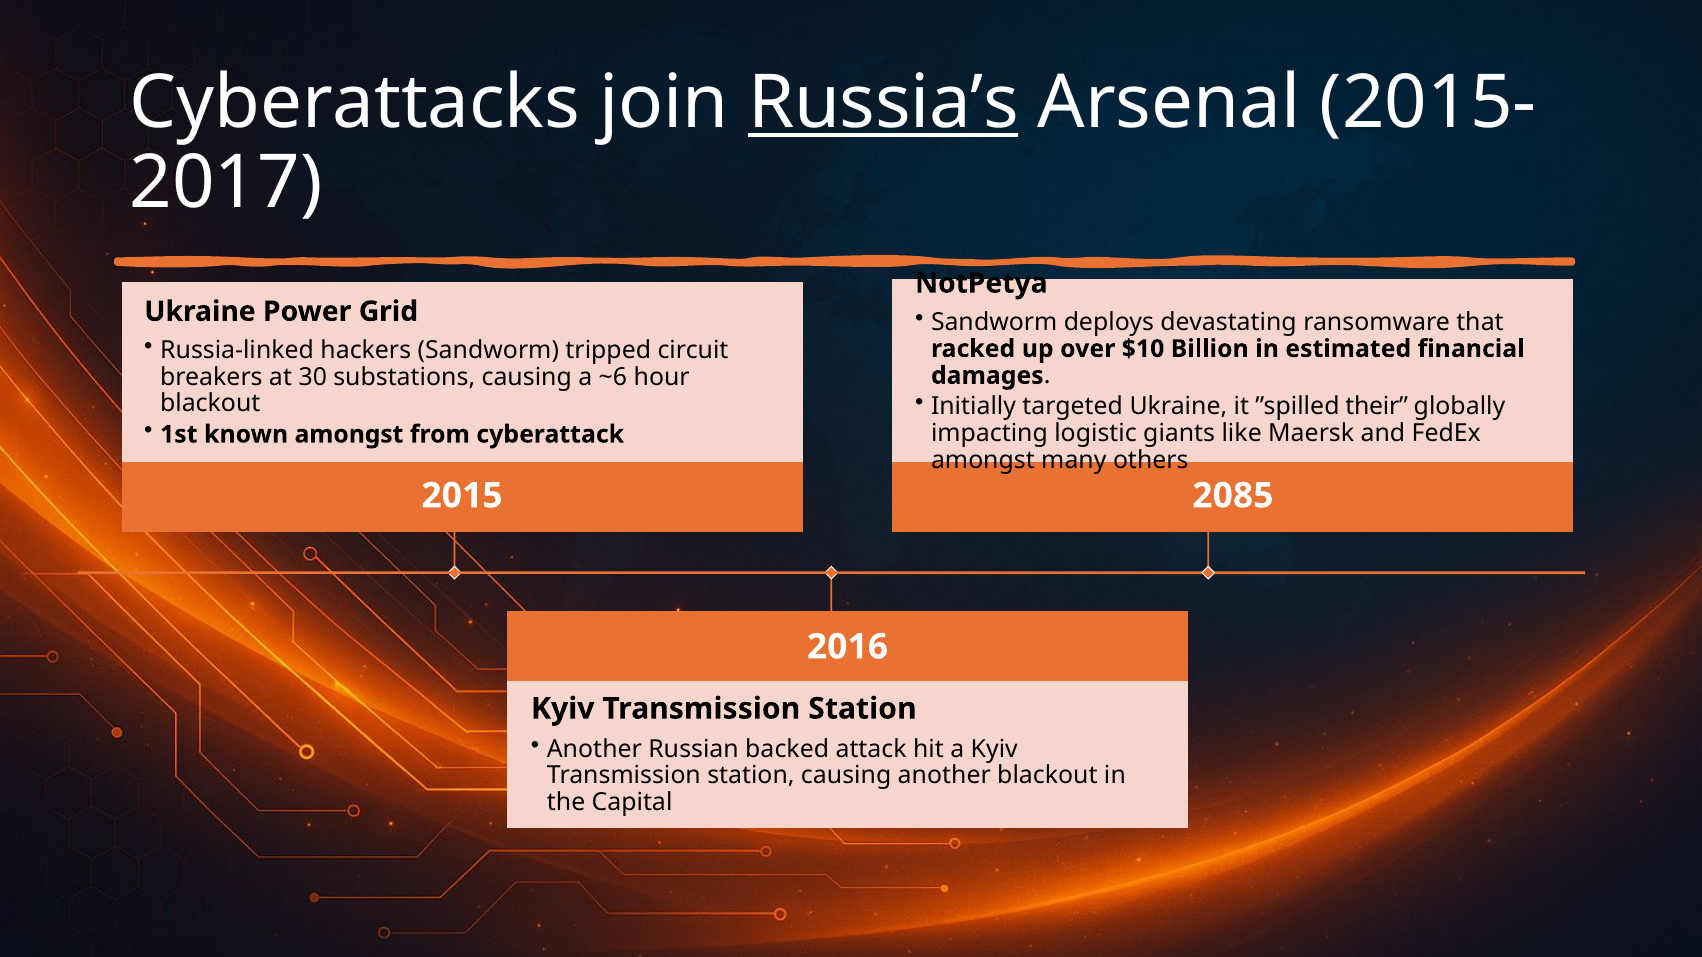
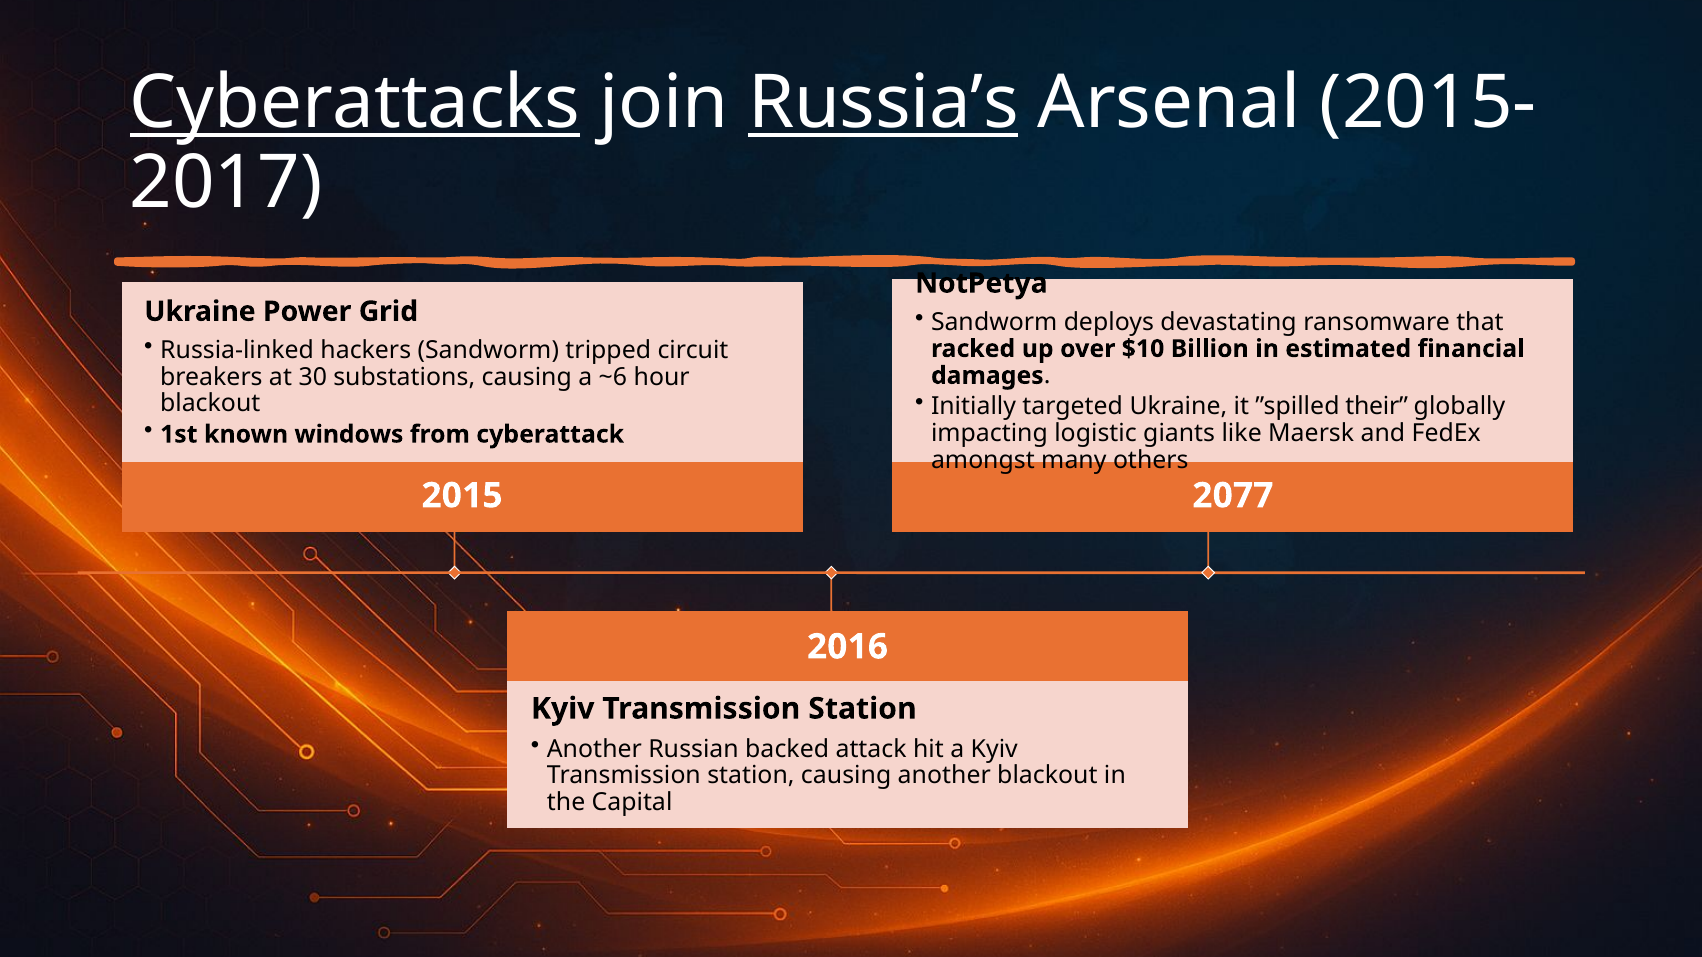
Cyberattacks underline: none -> present
known amongst: amongst -> windows
2085: 2085 -> 2077
